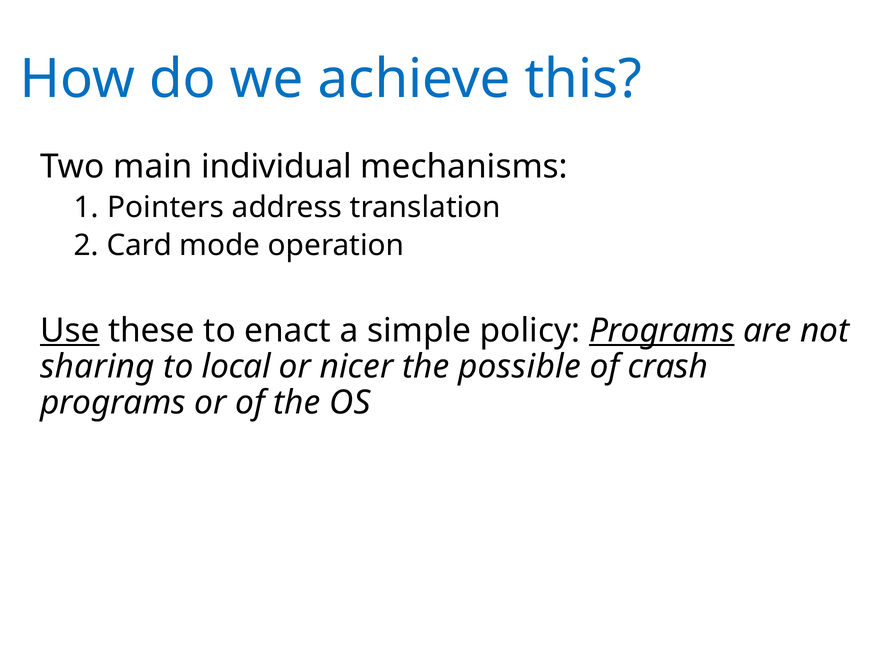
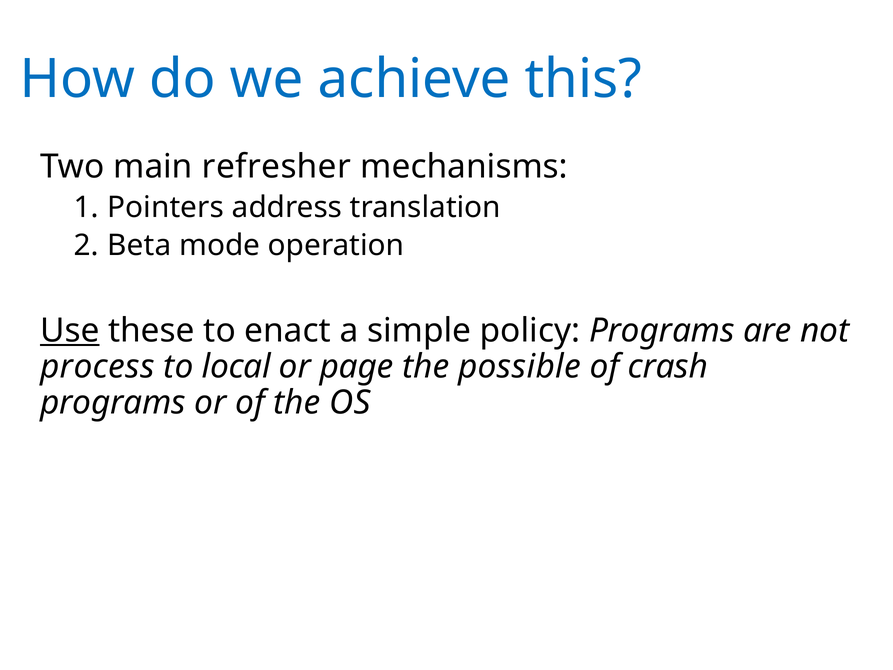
individual: individual -> refresher
Card: Card -> Beta
Programs at (662, 330) underline: present -> none
sharing: sharing -> process
nicer: nicer -> page
